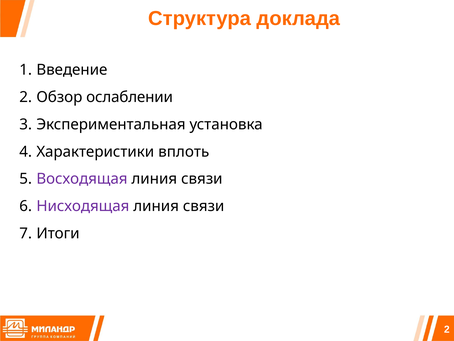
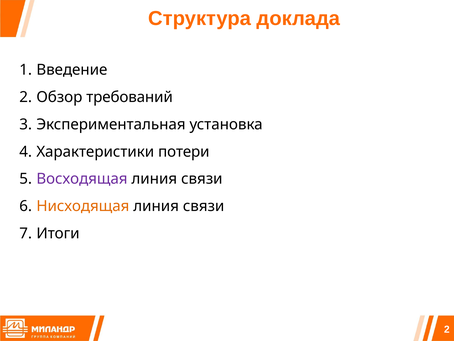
ослаблении: ослаблении -> требований
вплоть: вплоть -> потери
Нисходящая colour: purple -> orange
